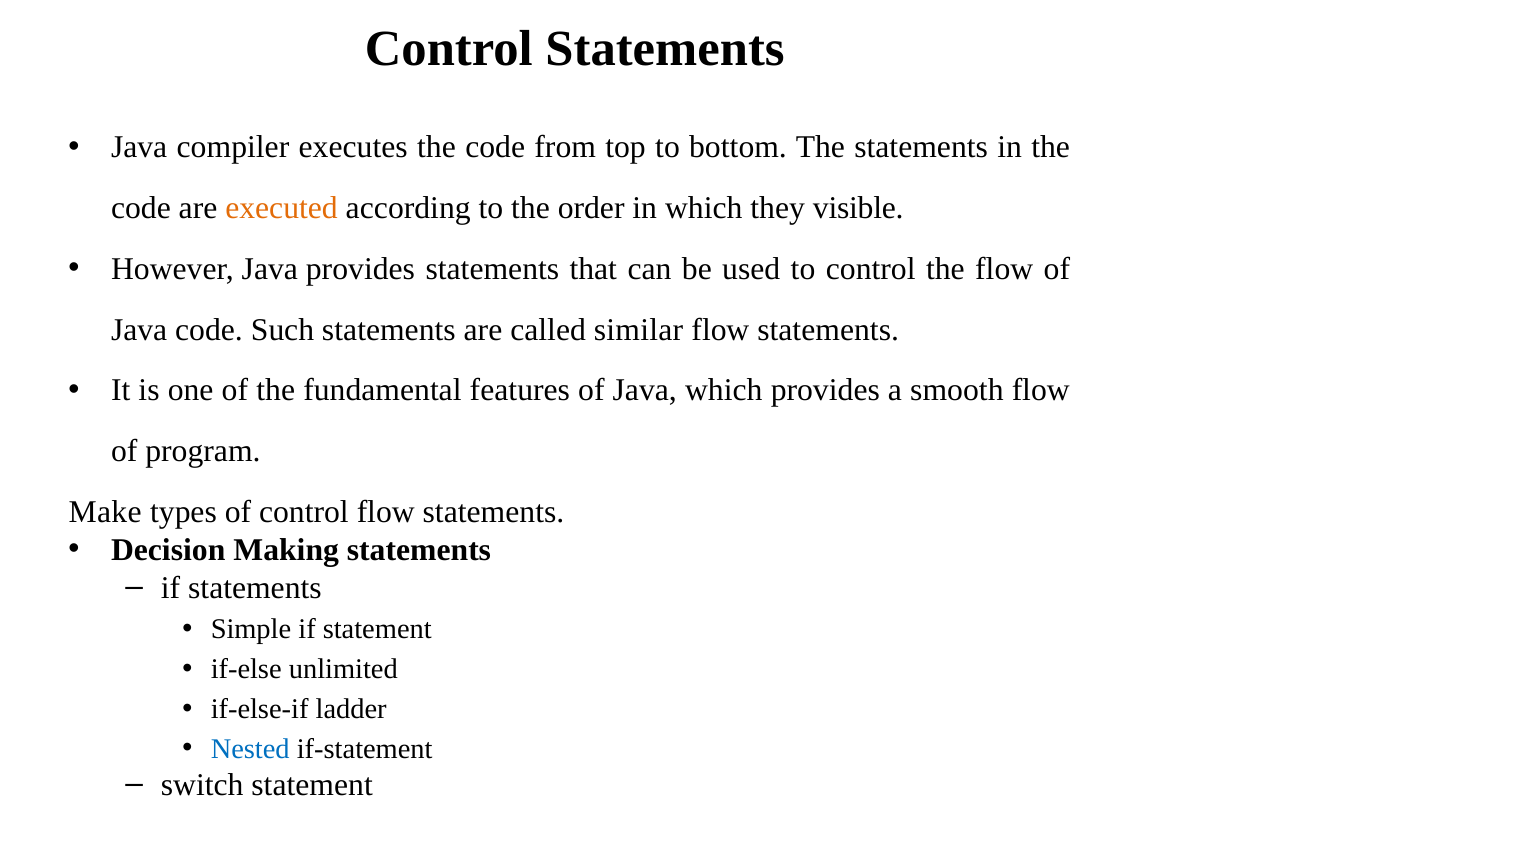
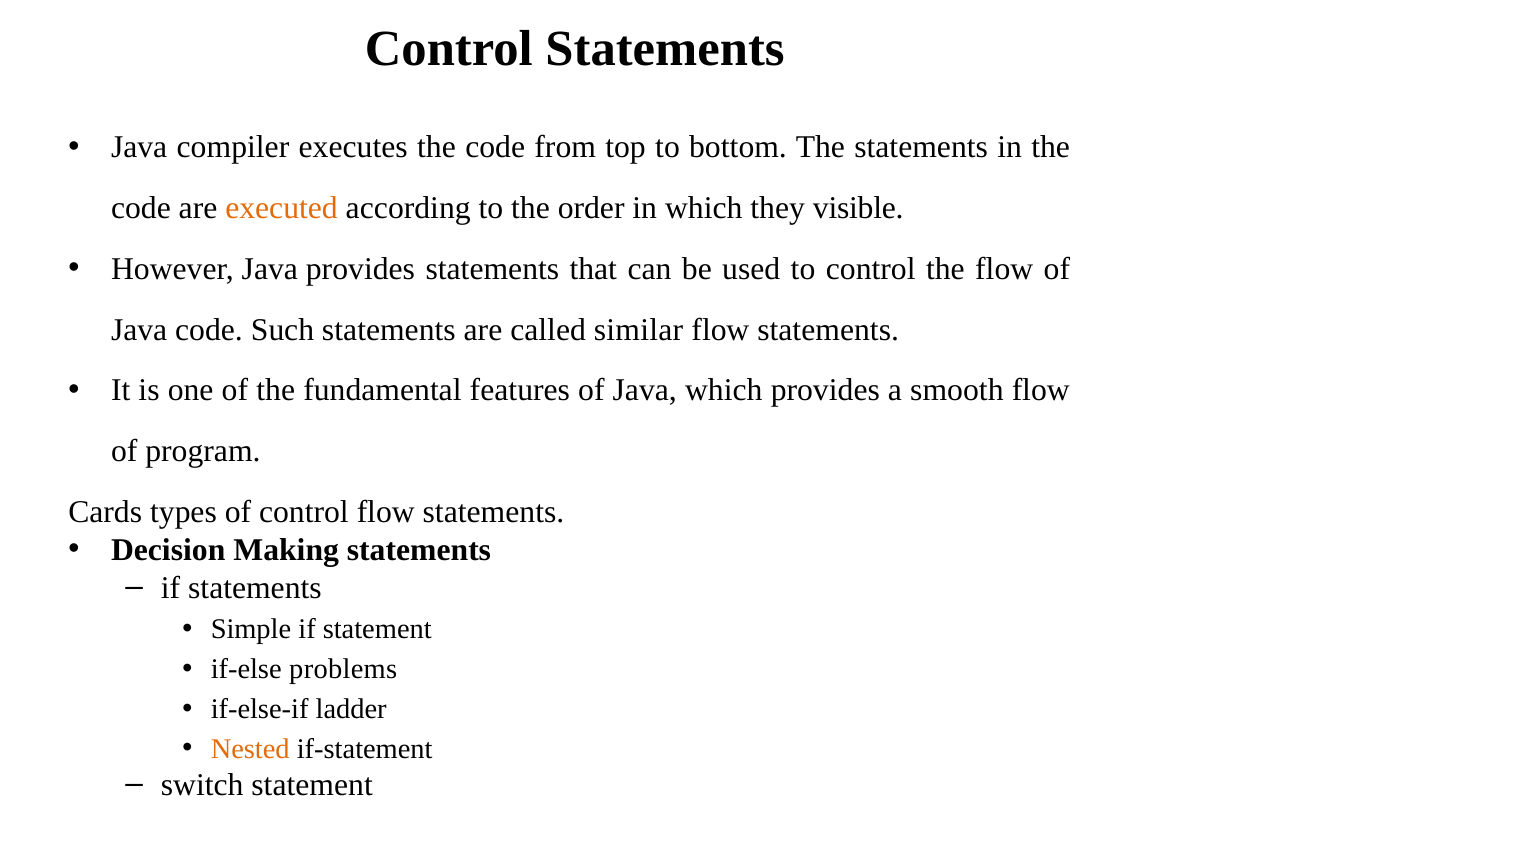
Make: Make -> Cards
unlimited: unlimited -> problems
Nested colour: blue -> orange
